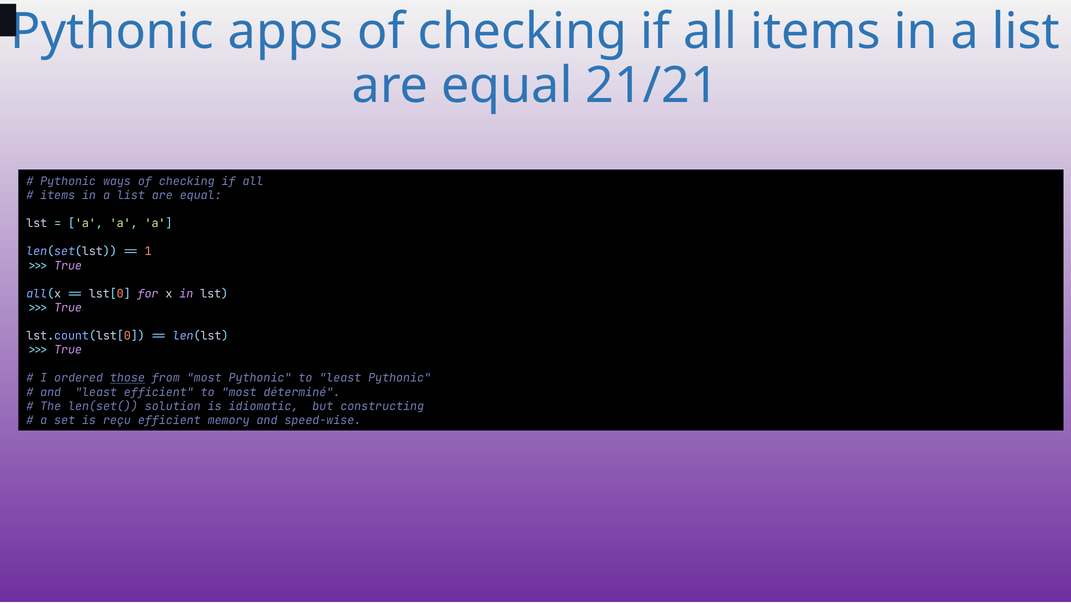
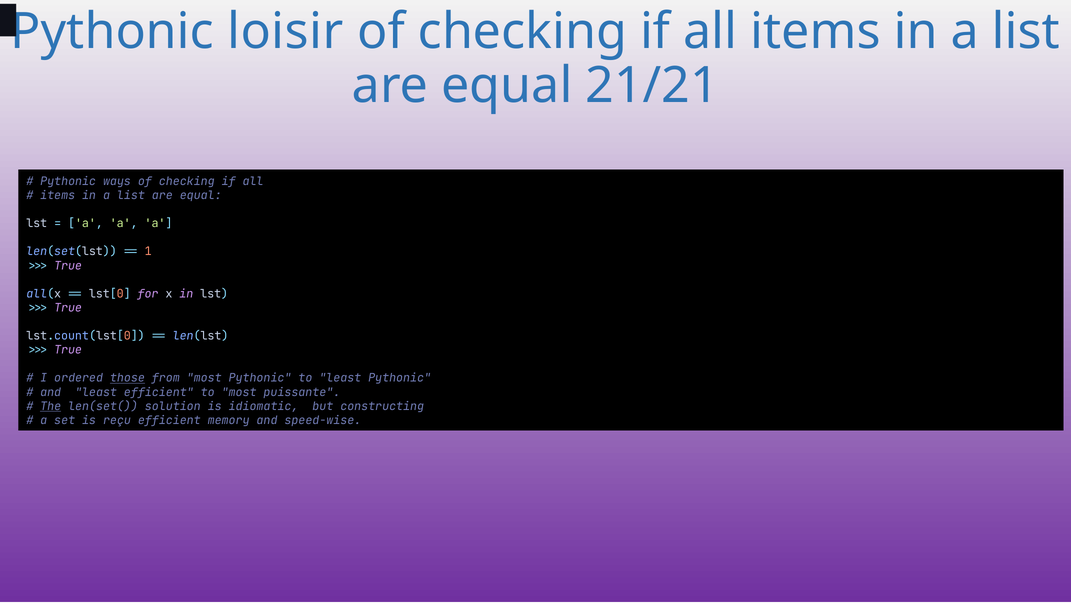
apps: apps -> loisir
déterminé: déterminé -> puissante
The underline: none -> present
